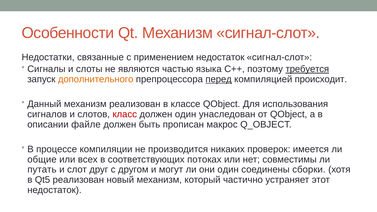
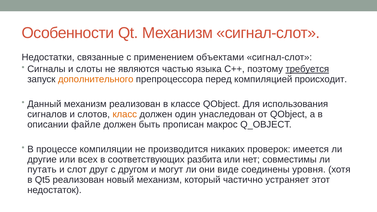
применением недостаток: недостаток -> объектами
перед underline: present -> none
класс colour: red -> orange
общие: общие -> другие
потоках: потоках -> разбита
они один: один -> виде
сборки: сборки -> уровня
